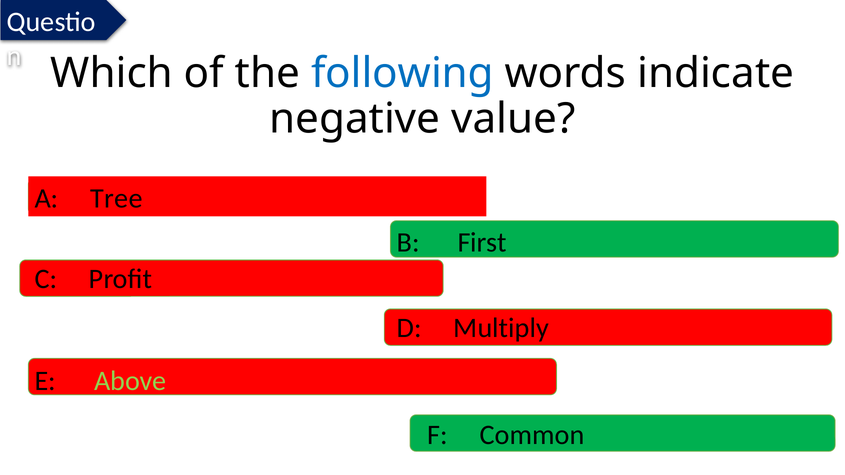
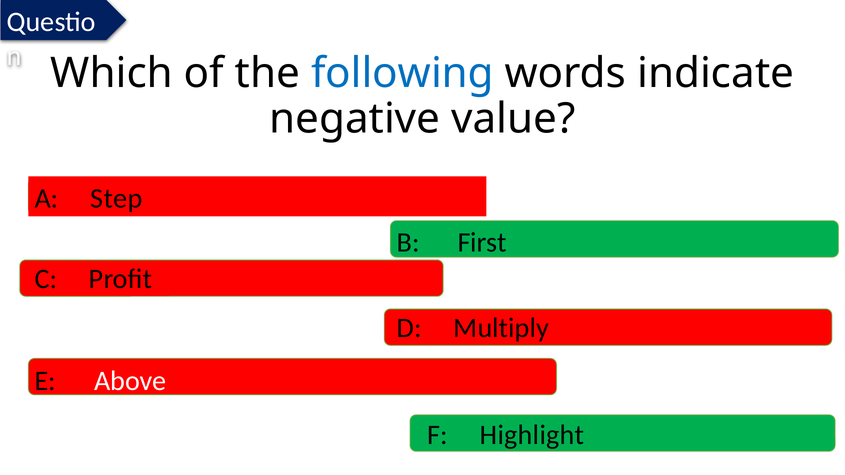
Tree: Tree -> Step
Above colour: light green -> white
Common: Common -> Highlight
